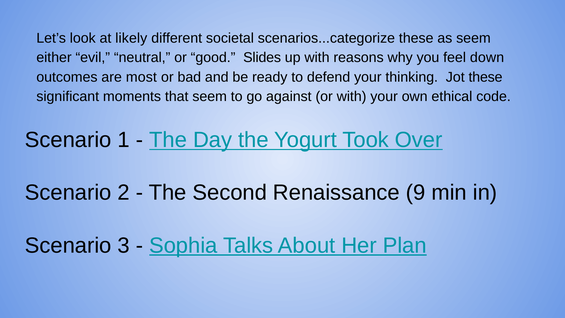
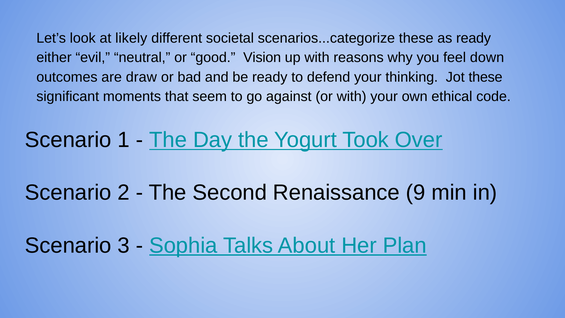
as seem: seem -> ready
Slides: Slides -> Vision
most: most -> draw
